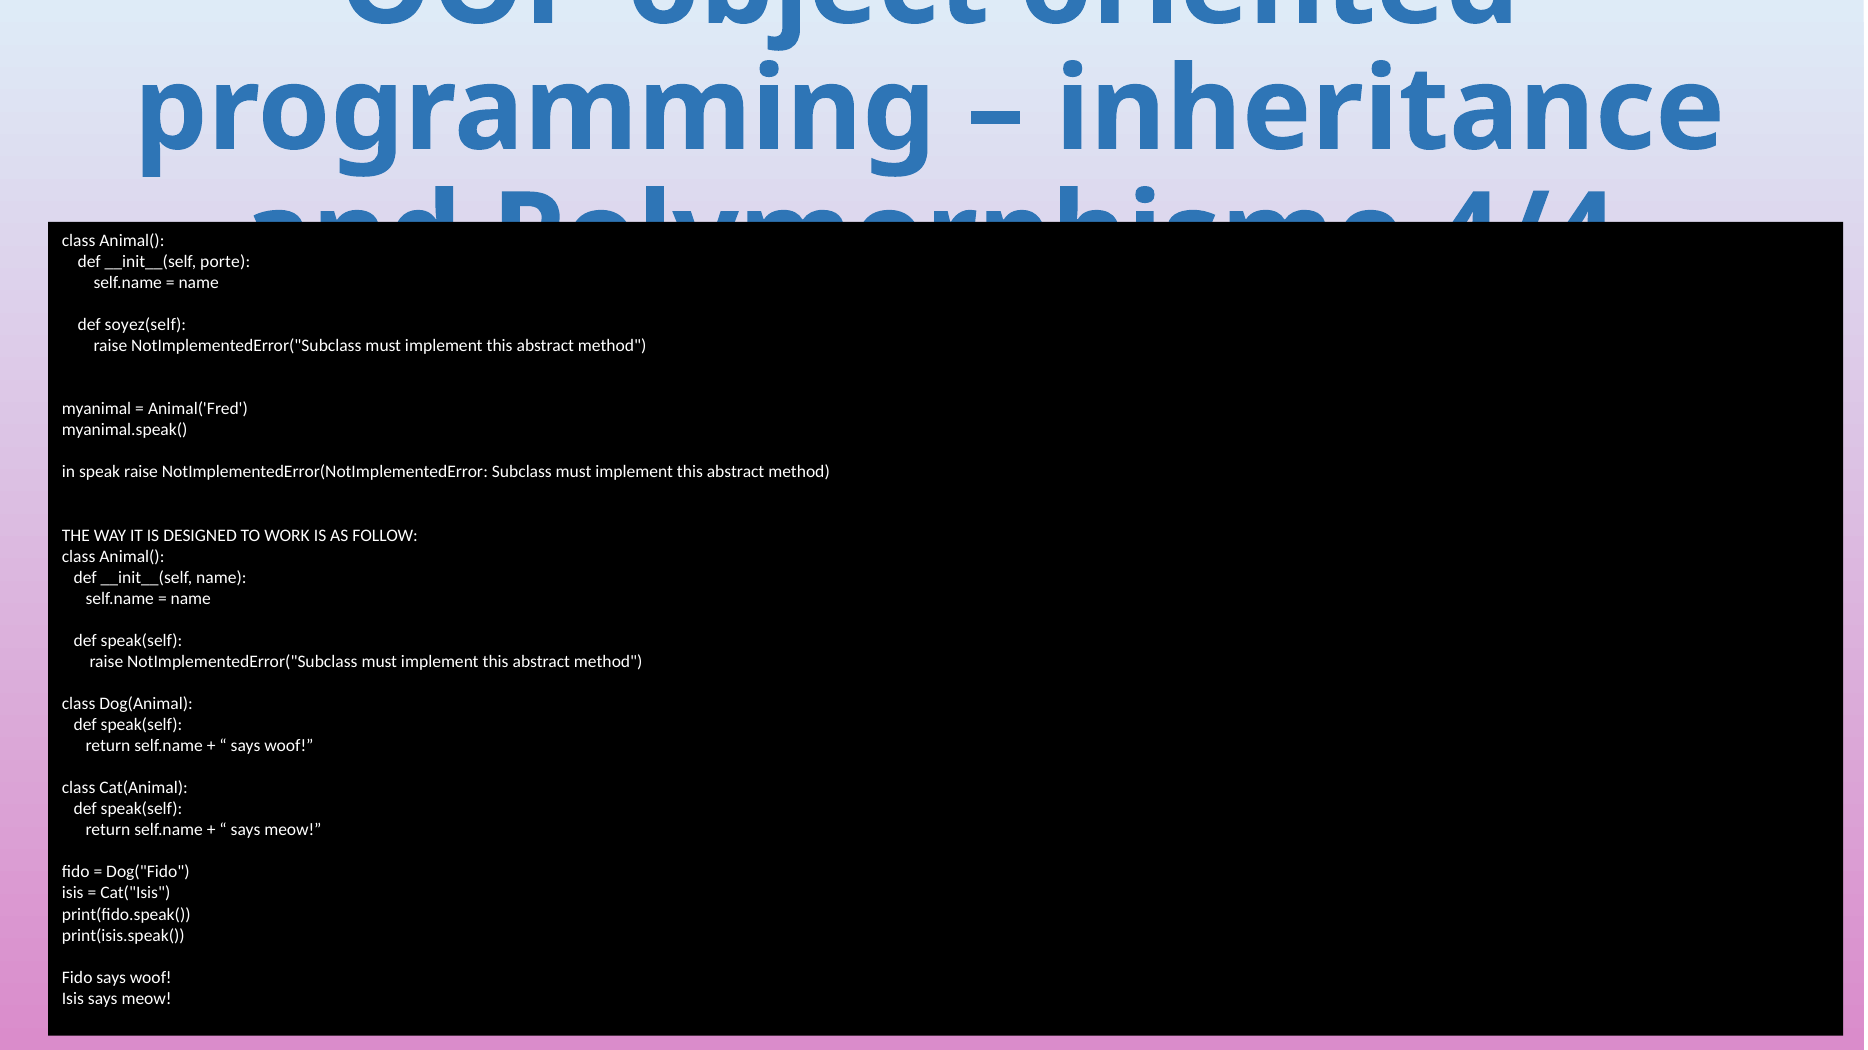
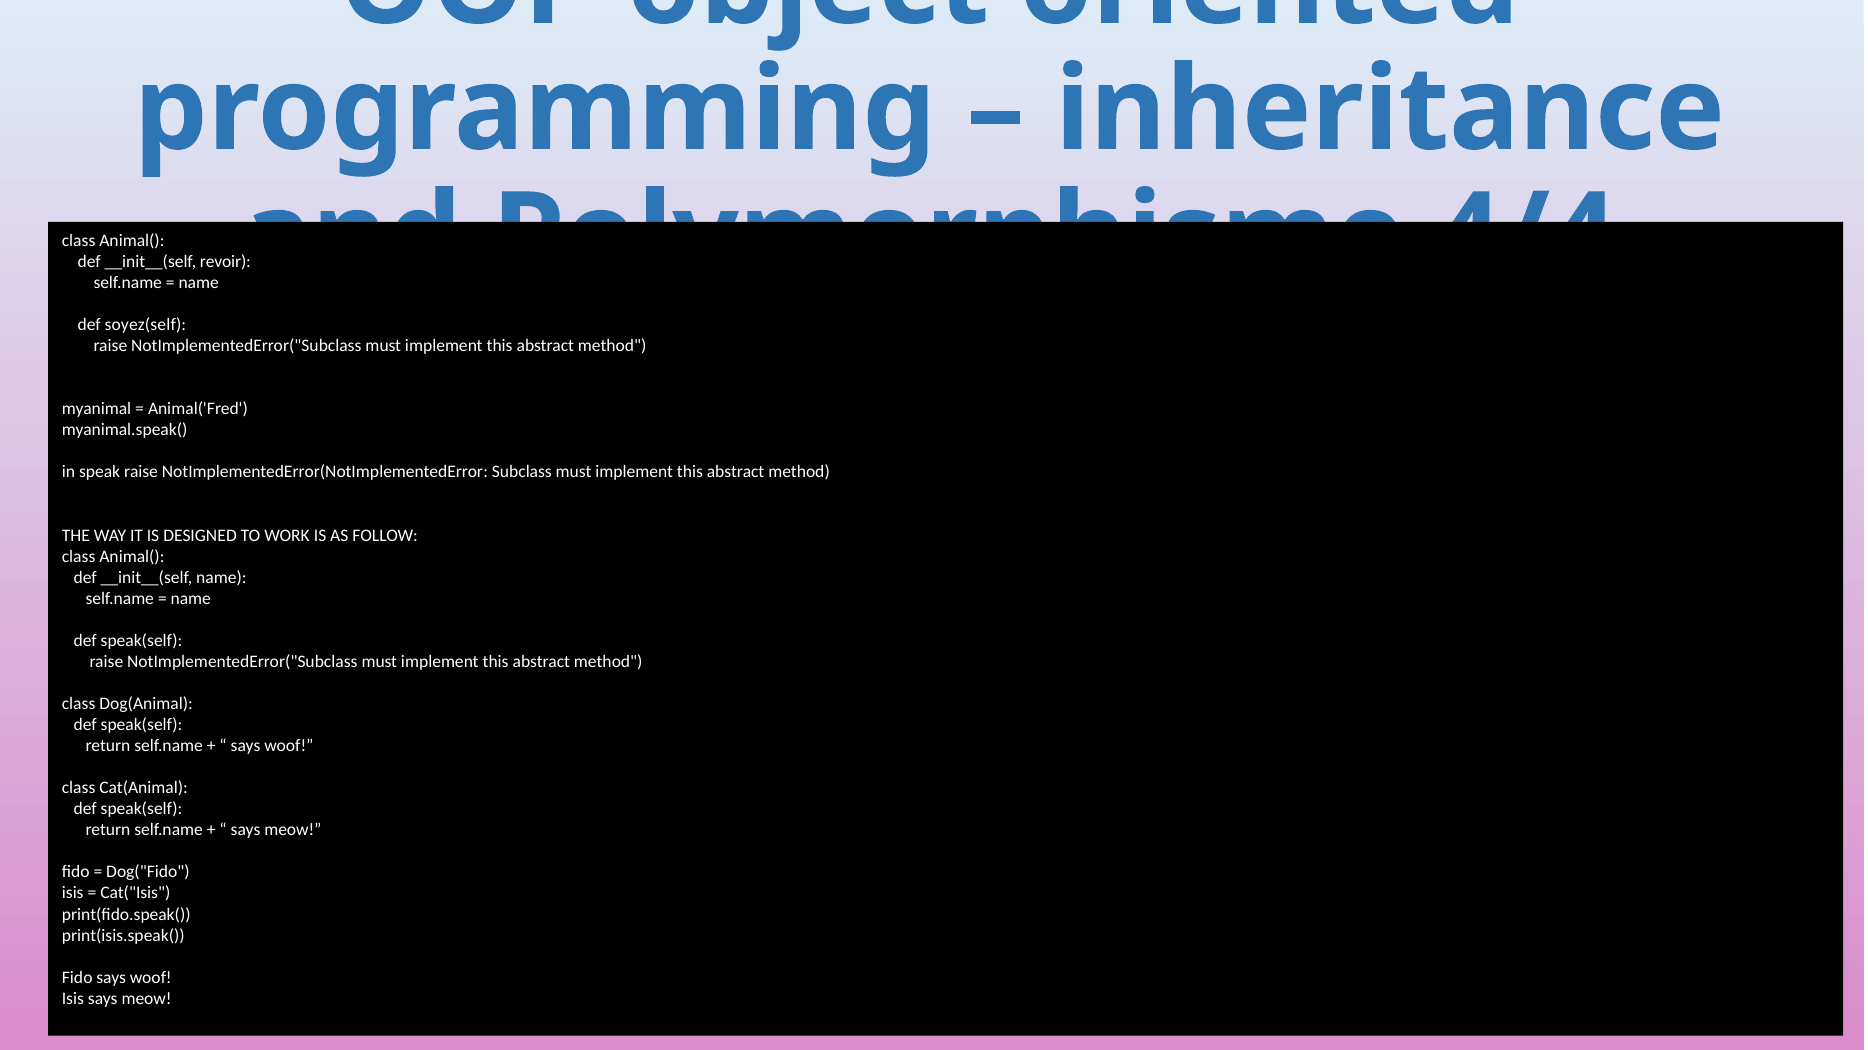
porte: porte -> revoir
